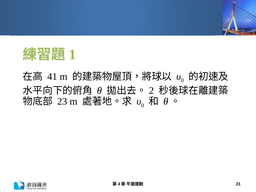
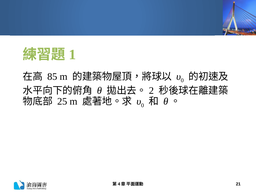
41: 41 -> 85
23: 23 -> 25
